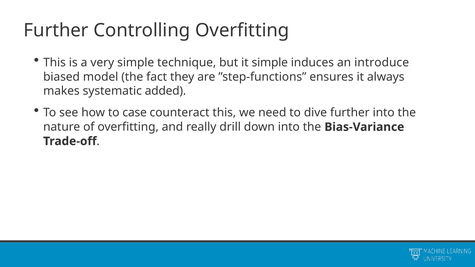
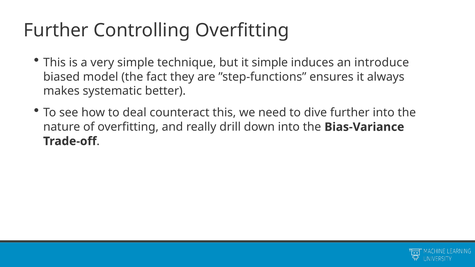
added: added -> better
case: case -> deal
